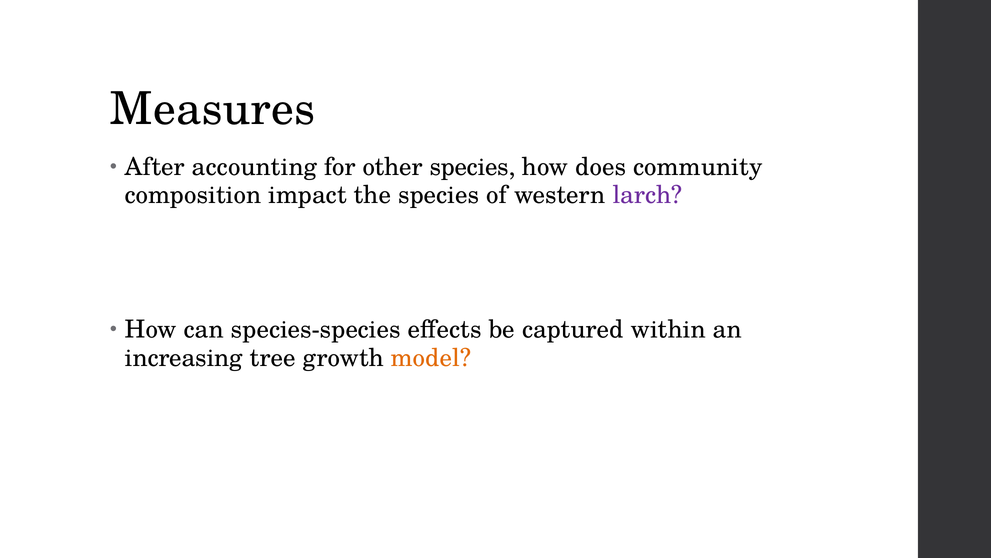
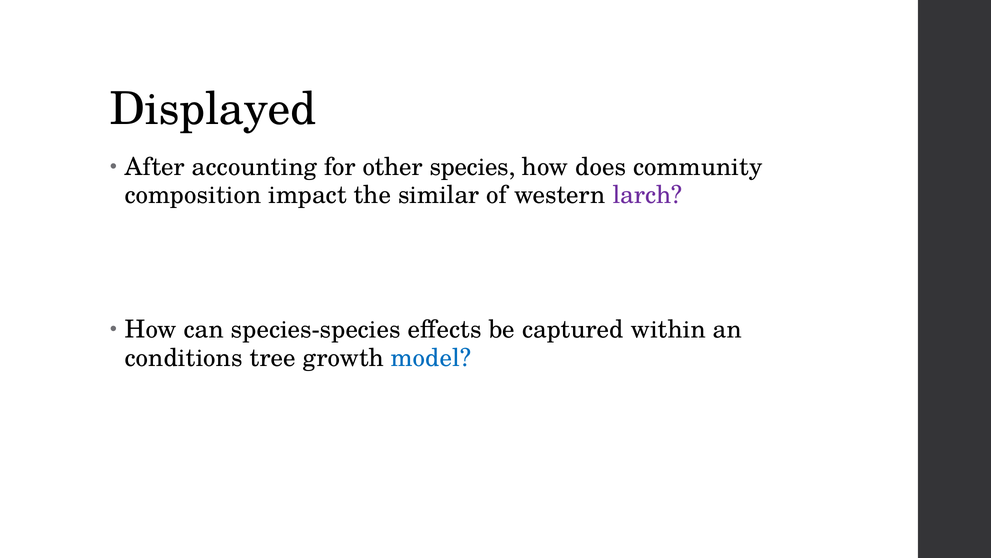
Measures: Measures -> Displayed
the species: species -> similar
increasing: increasing -> conditions
model colour: orange -> blue
